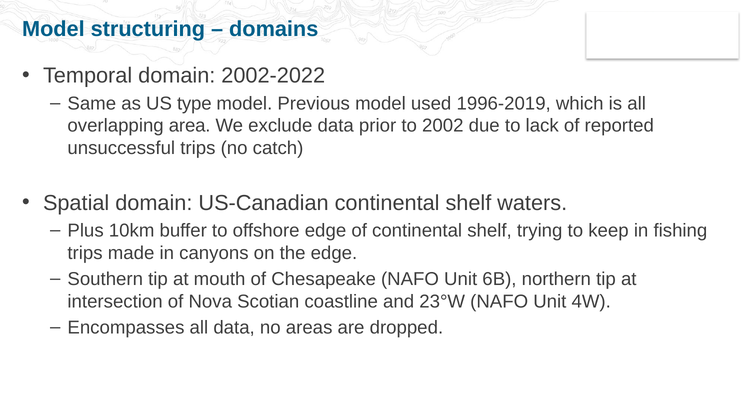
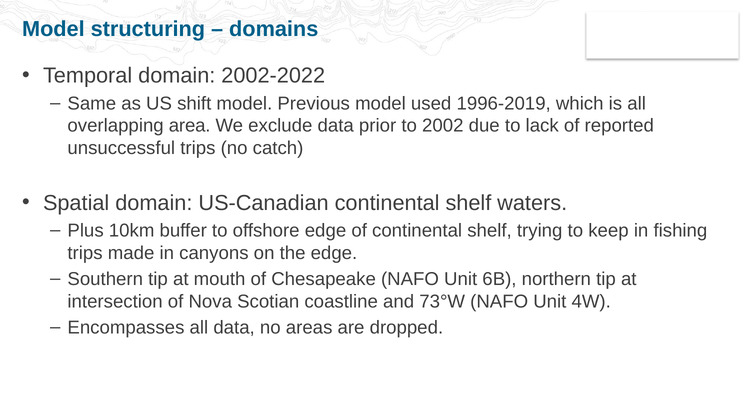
type: type -> shift
23°W: 23°W -> 73°W
